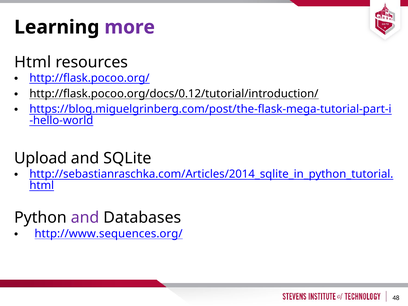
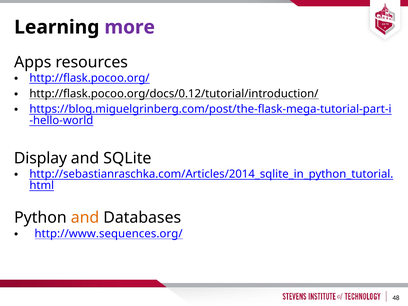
Html at (33, 62): Html -> Apps
Upload: Upload -> Display
and at (85, 218) colour: purple -> orange
